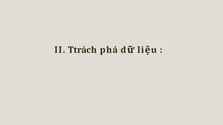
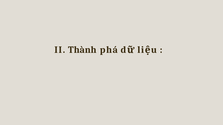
Ttrách: Ttrách -> Thành
